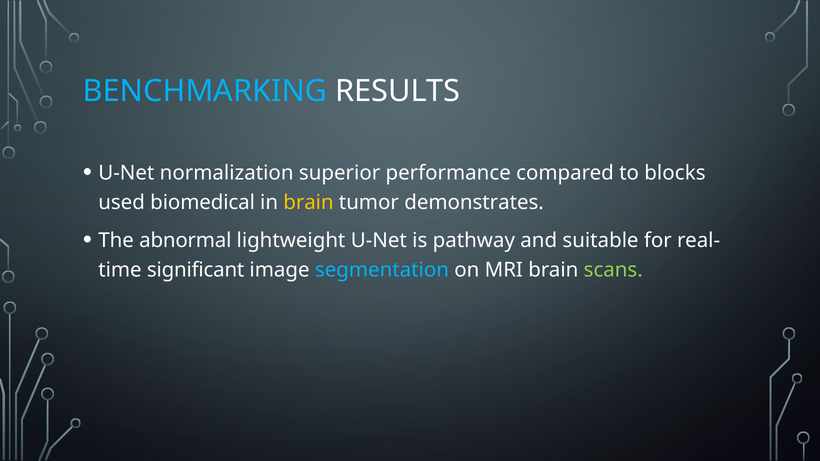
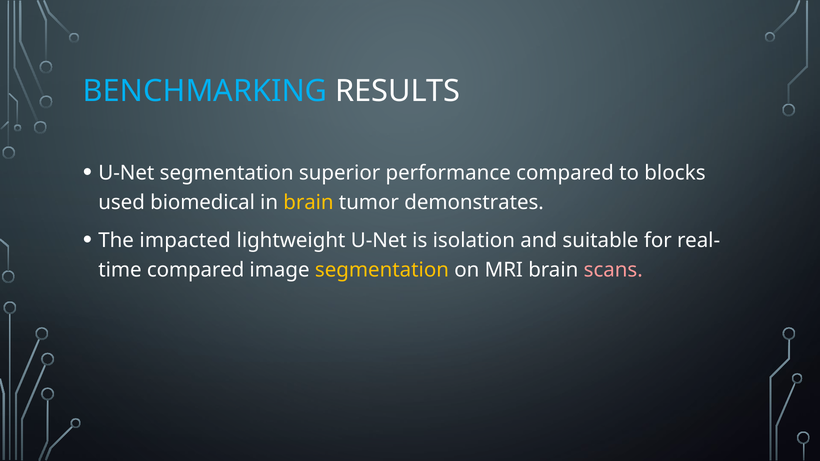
U-Net normalization: normalization -> segmentation
abnormal: abnormal -> impacted
pathway: pathway -> isolation
significant at (196, 270): significant -> compared
segmentation at (382, 270) colour: light blue -> yellow
scans colour: light green -> pink
